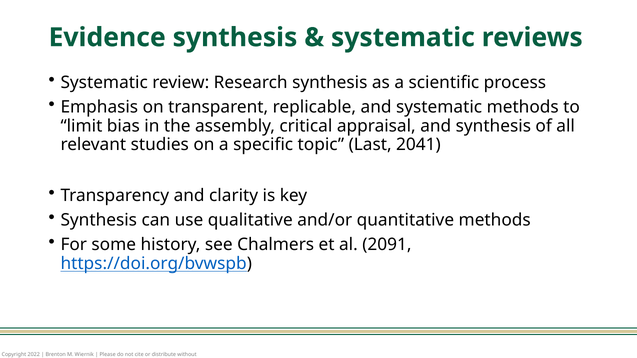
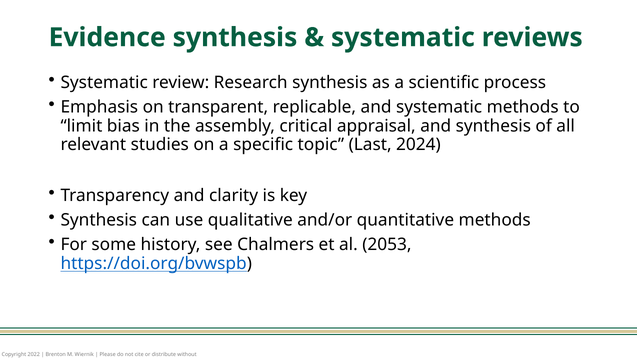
2041: 2041 -> 2024
2091: 2091 -> 2053
